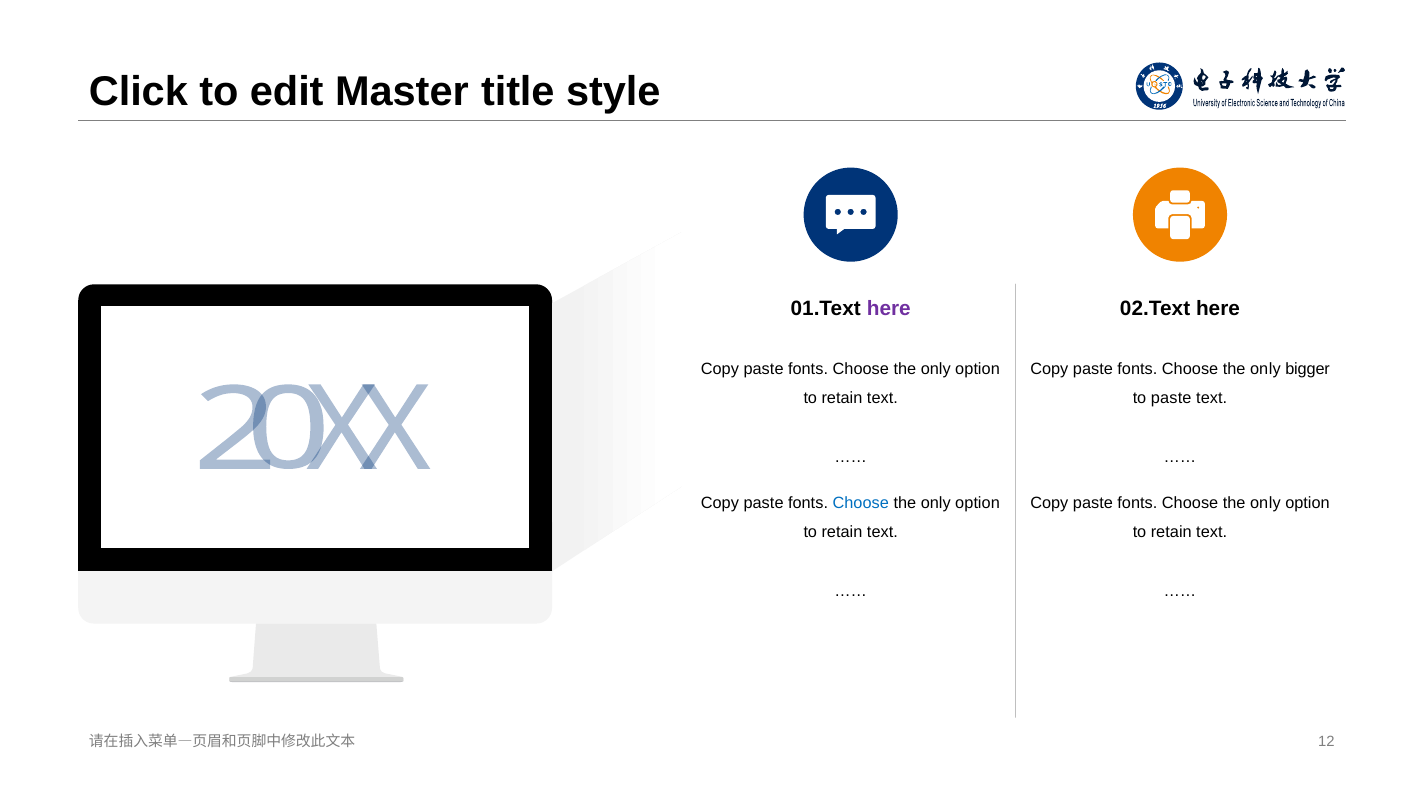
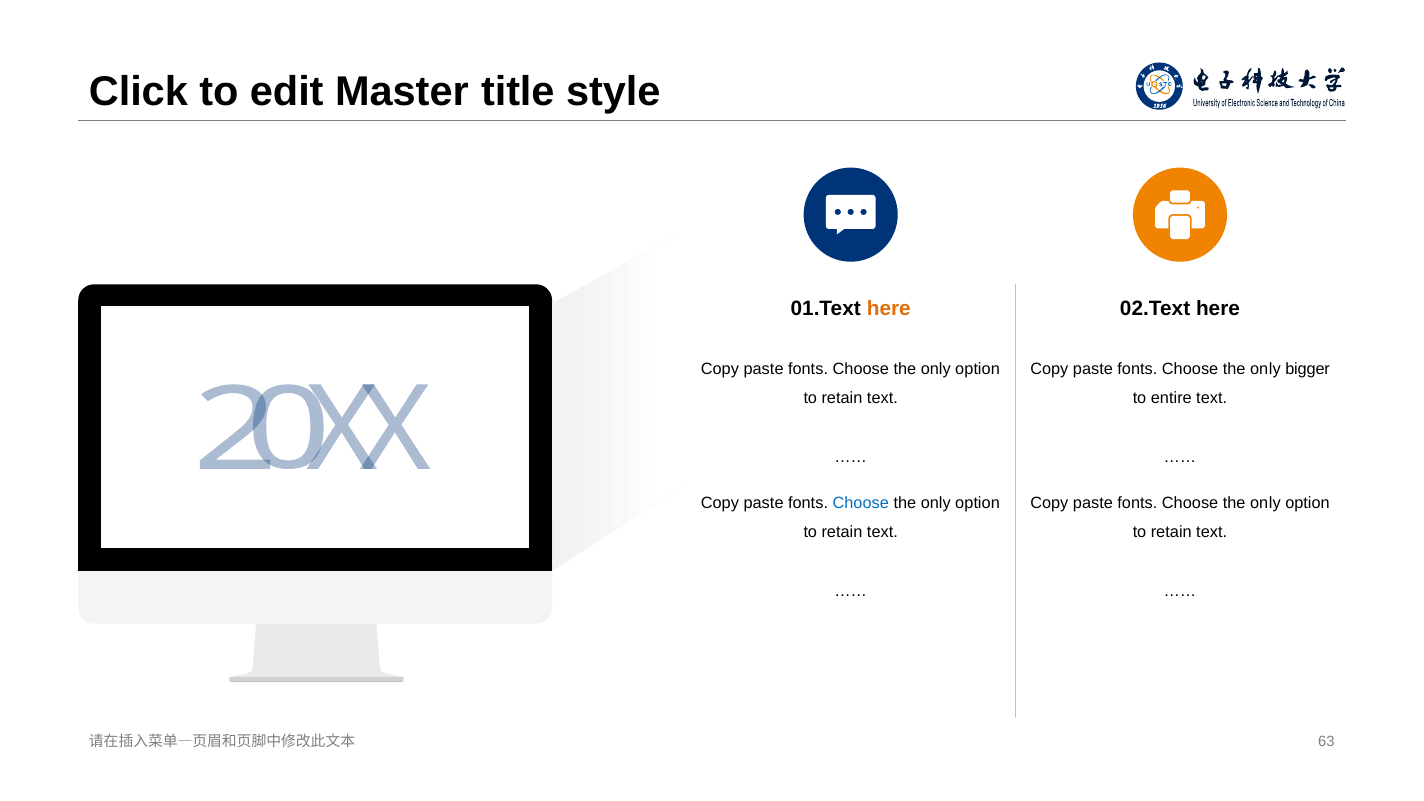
here at (889, 308) colour: purple -> orange
to paste: paste -> entire
12: 12 -> 63
